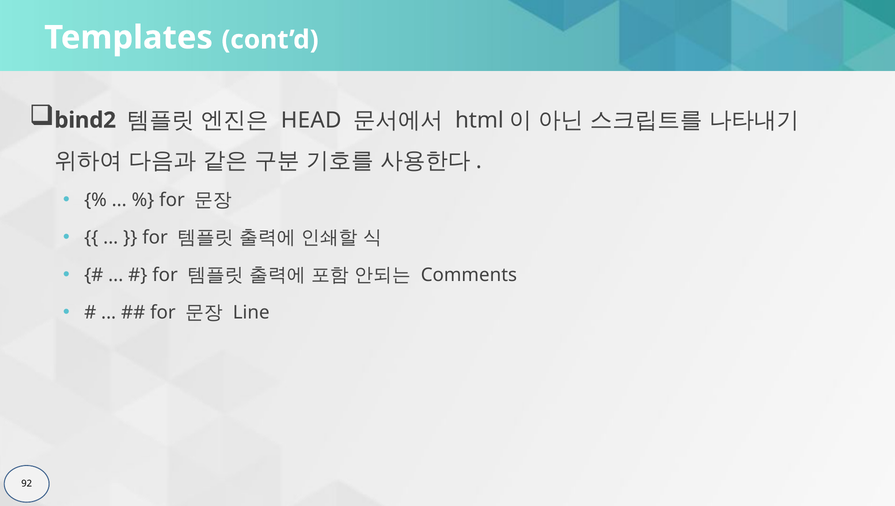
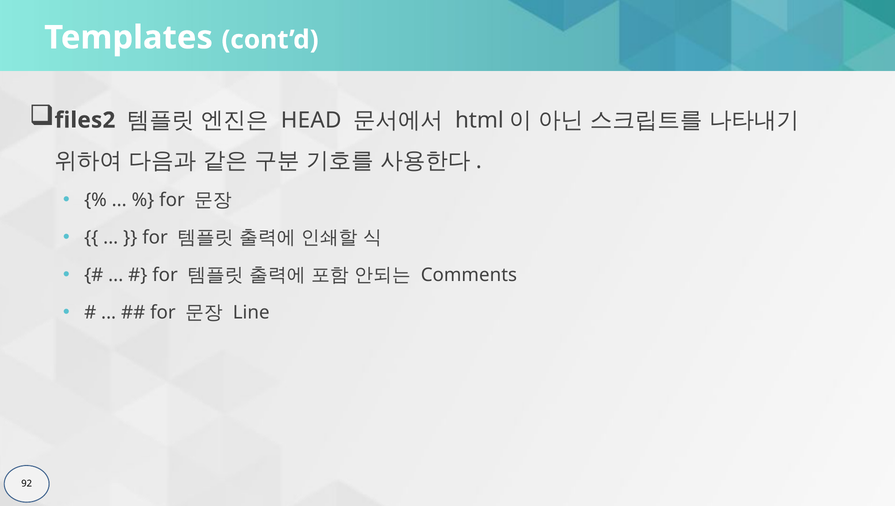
bind2: bind2 -> files2
